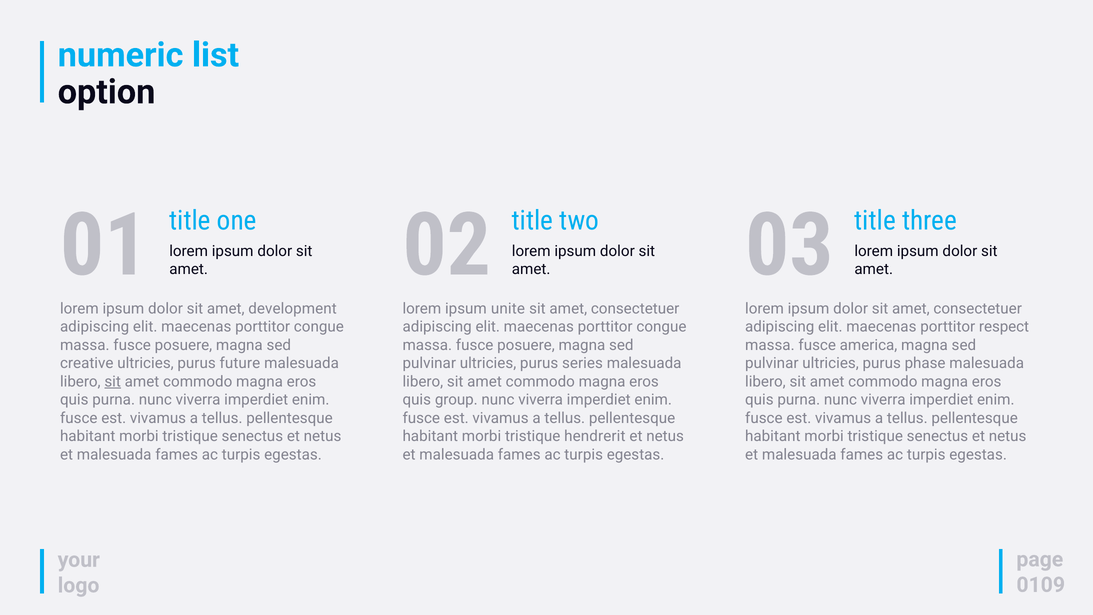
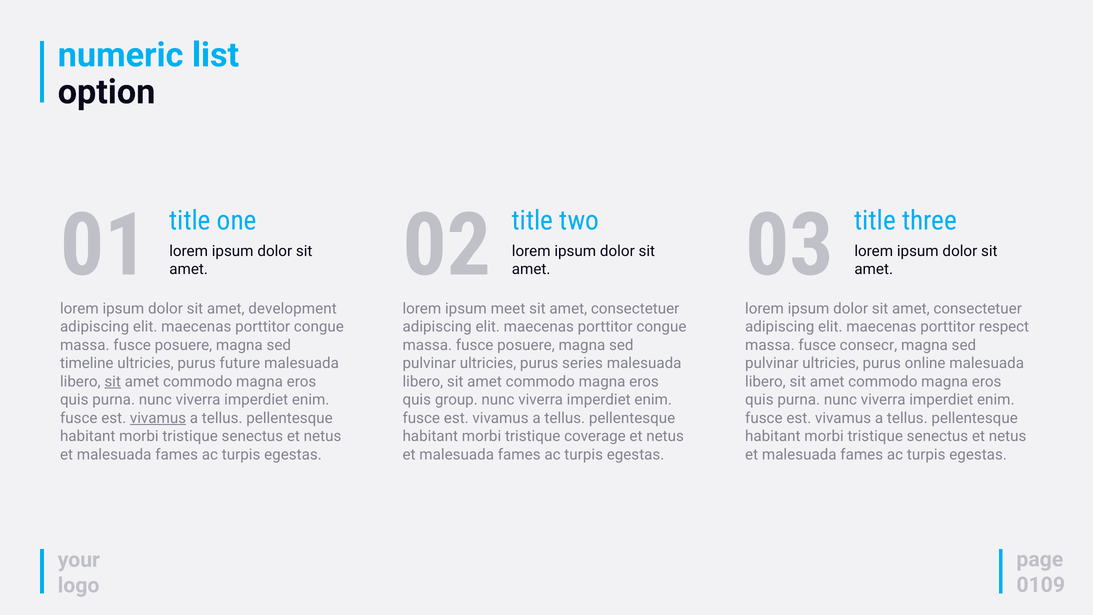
unite: unite -> meet
america: america -> consecr
creative: creative -> timeline
phase: phase -> online
vivamus at (158, 418) underline: none -> present
hendrerit: hendrerit -> coverage
